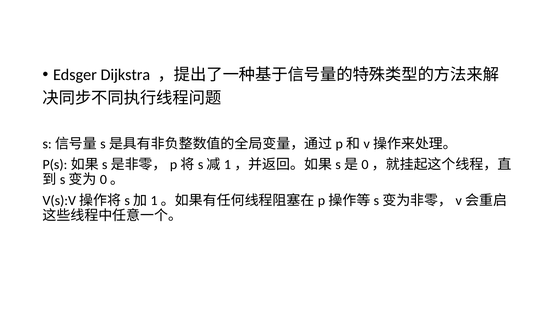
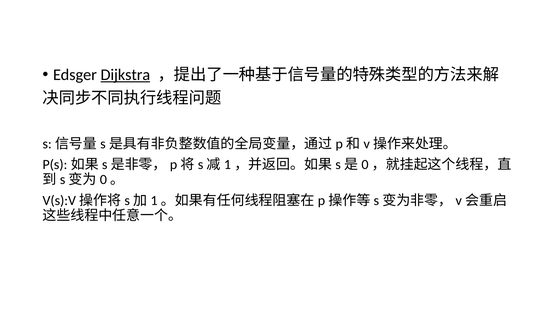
Dijkstra underline: none -> present
